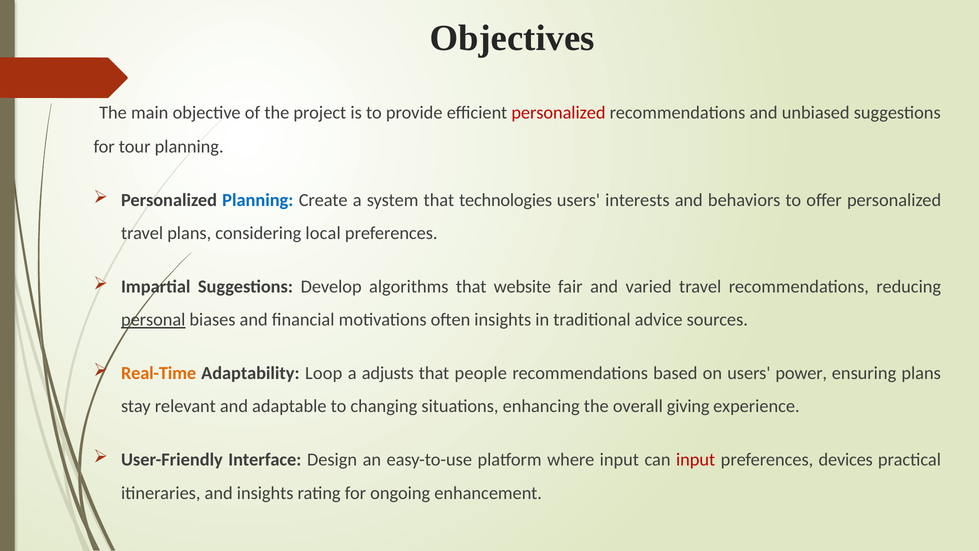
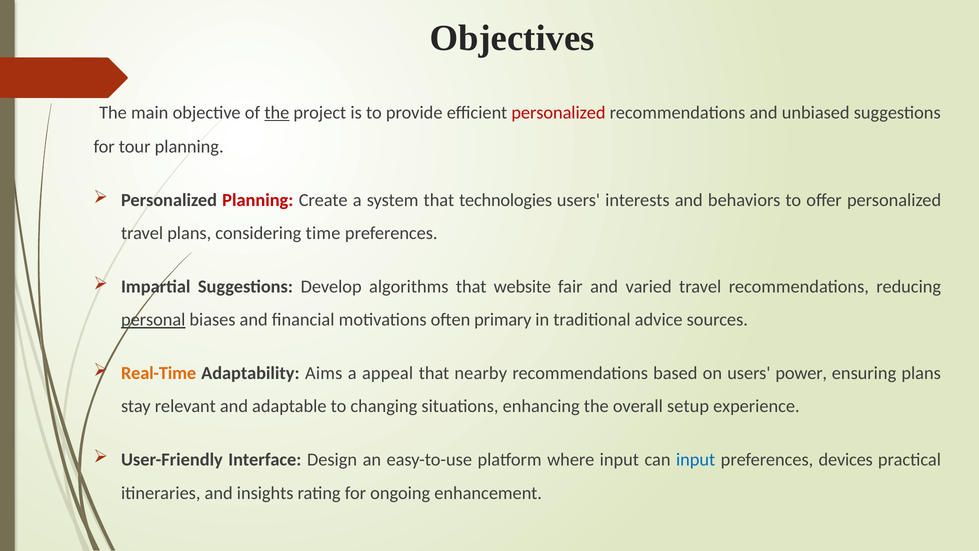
the at (277, 112) underline: none -> present
Planning at (258, 200) colour: blue -> red
local: local -> time
often insights: insights -> primary
Loop: Loop -> Aims
adjusts: adjusts -> appeal
people: people -> nearby
giving: giving -> setup
input at (696, 460) colour: red -> blue
